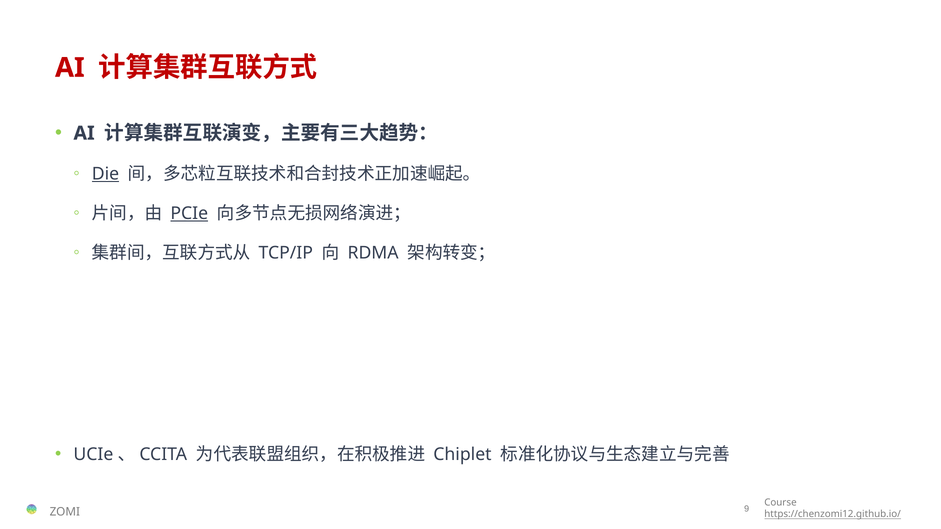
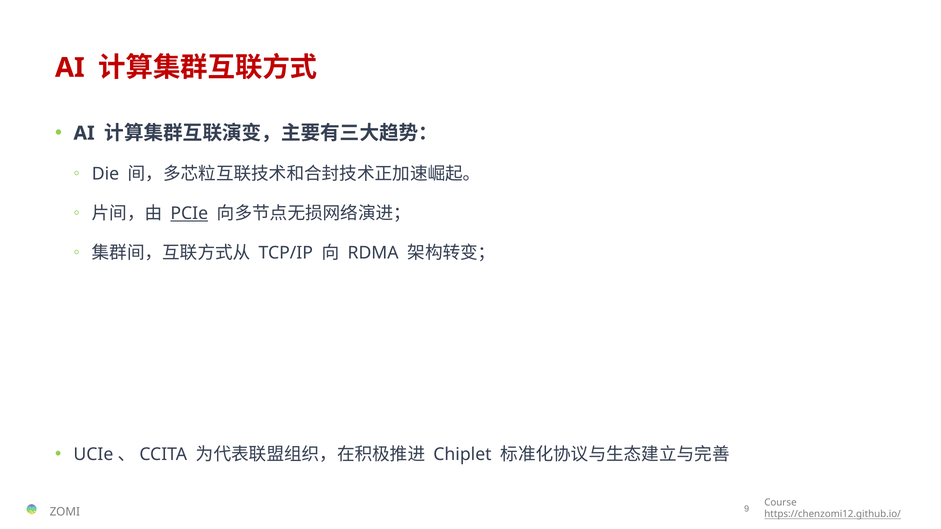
Die underline: present -> none
